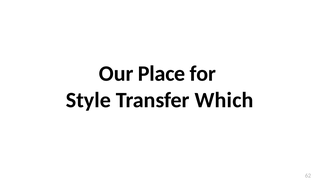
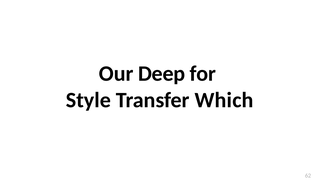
Place: Place -> Deep
